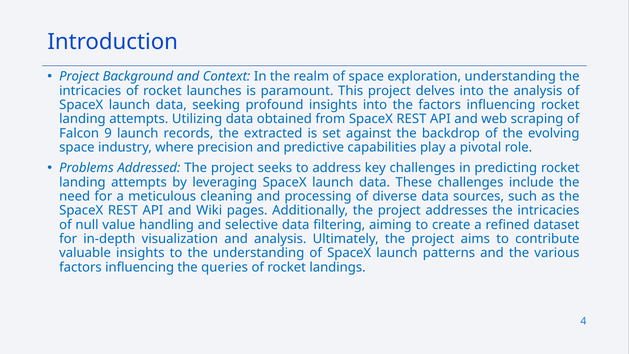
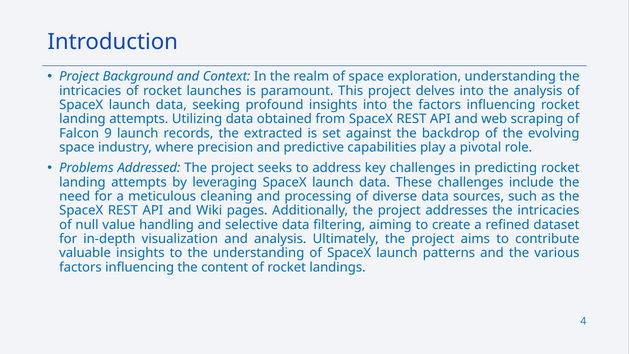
queries: queries -> content
